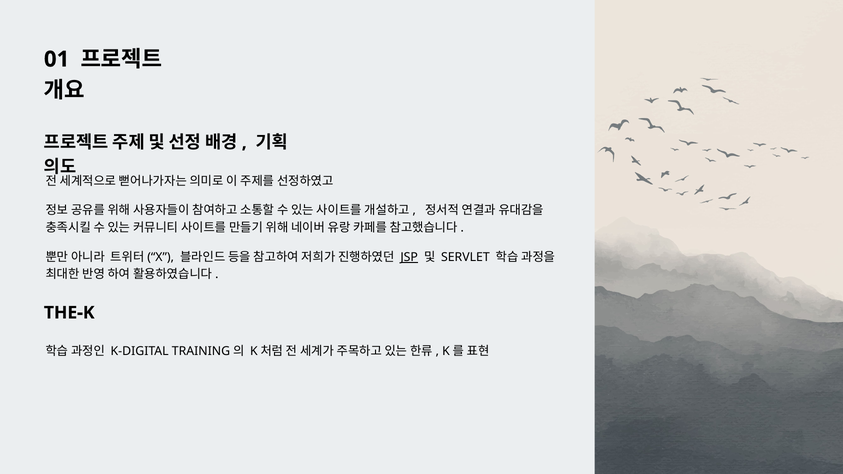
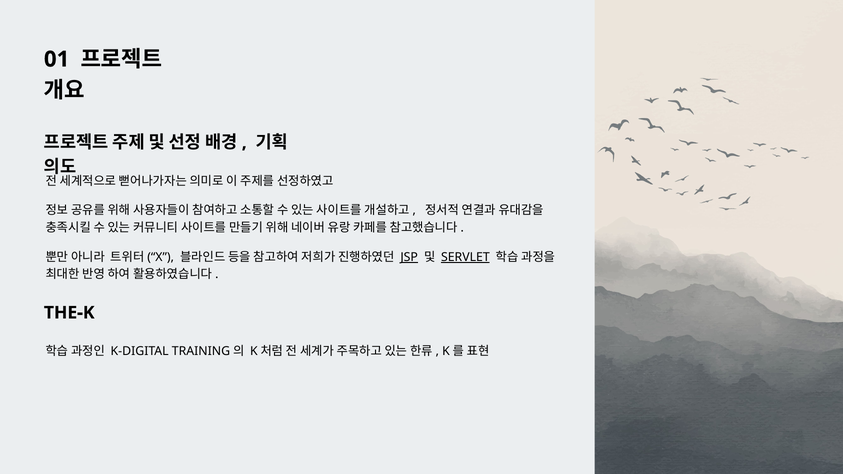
SERVLET underline: none -> present
